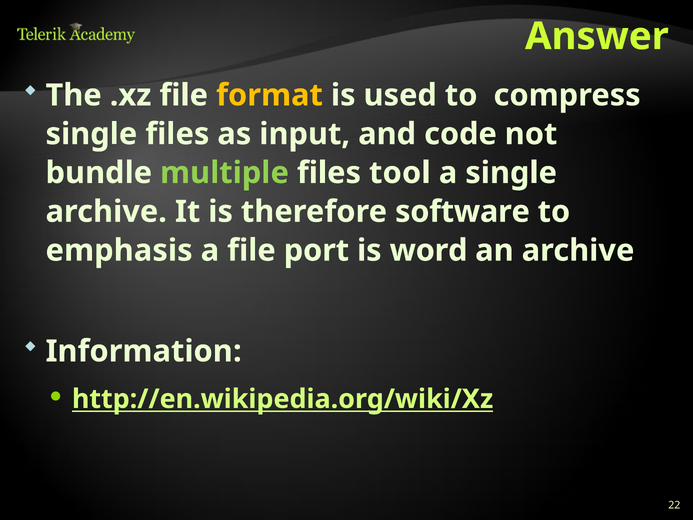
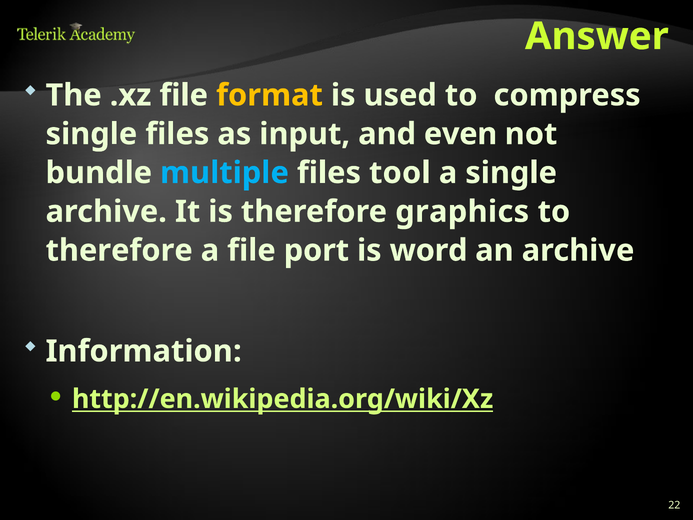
code: code -> even
multiple colour: light green -> light blue
software: software -> graphics
emphasis at (119, 250): emphasis -> therefore
